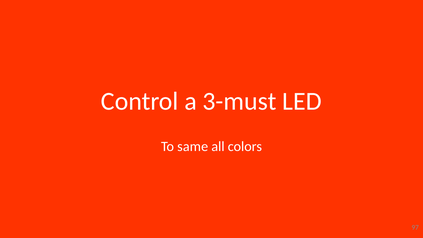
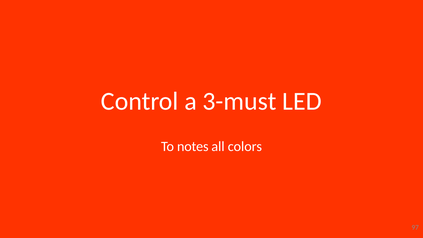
same: same -> notes
